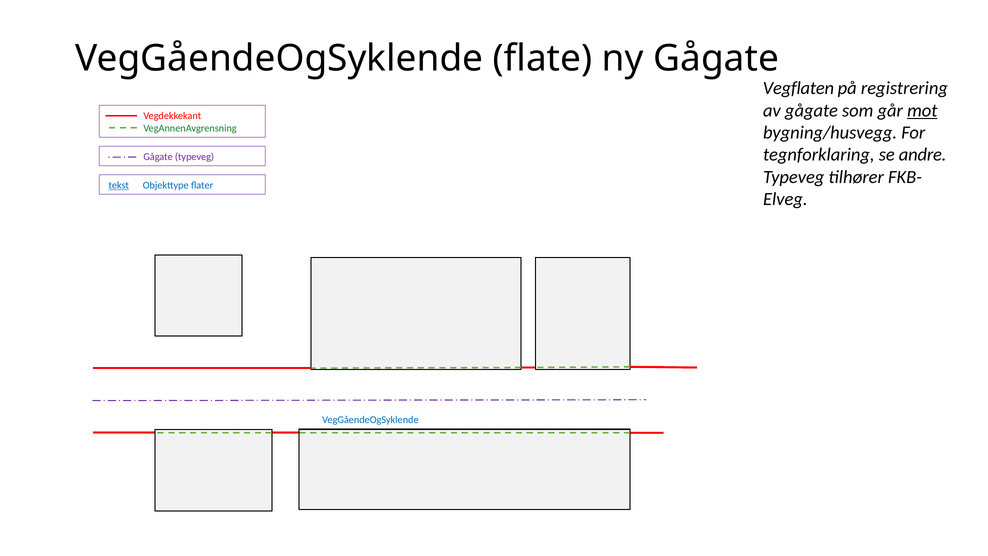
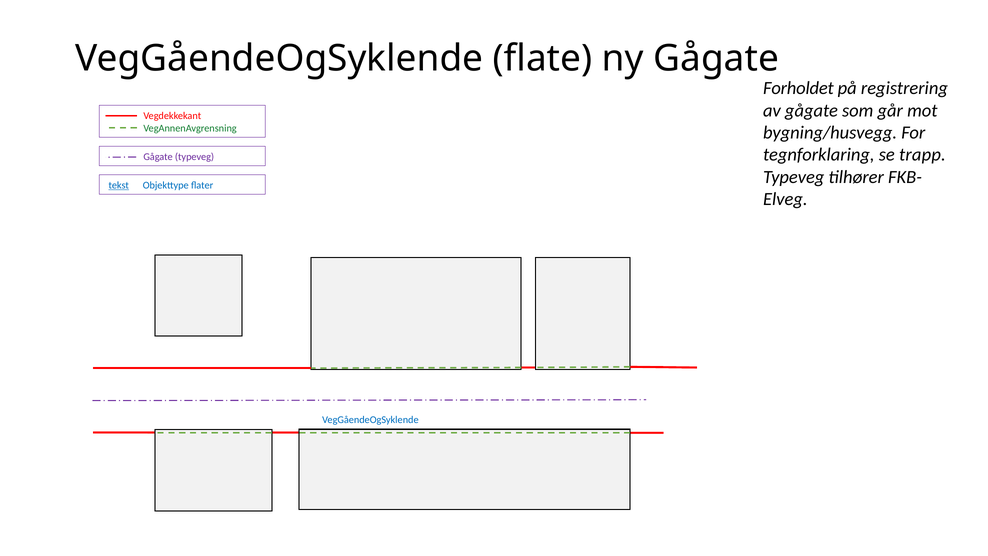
Vegflaten: Vegflaten -> Forholdet
mot underline: present -> none
andre: andre -> trapp
